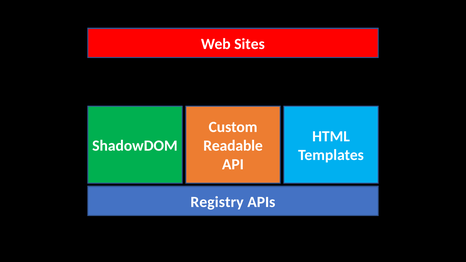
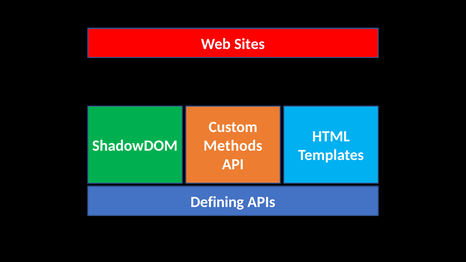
Readable: Readable -> Methods
Registry: Registry -> Defining
